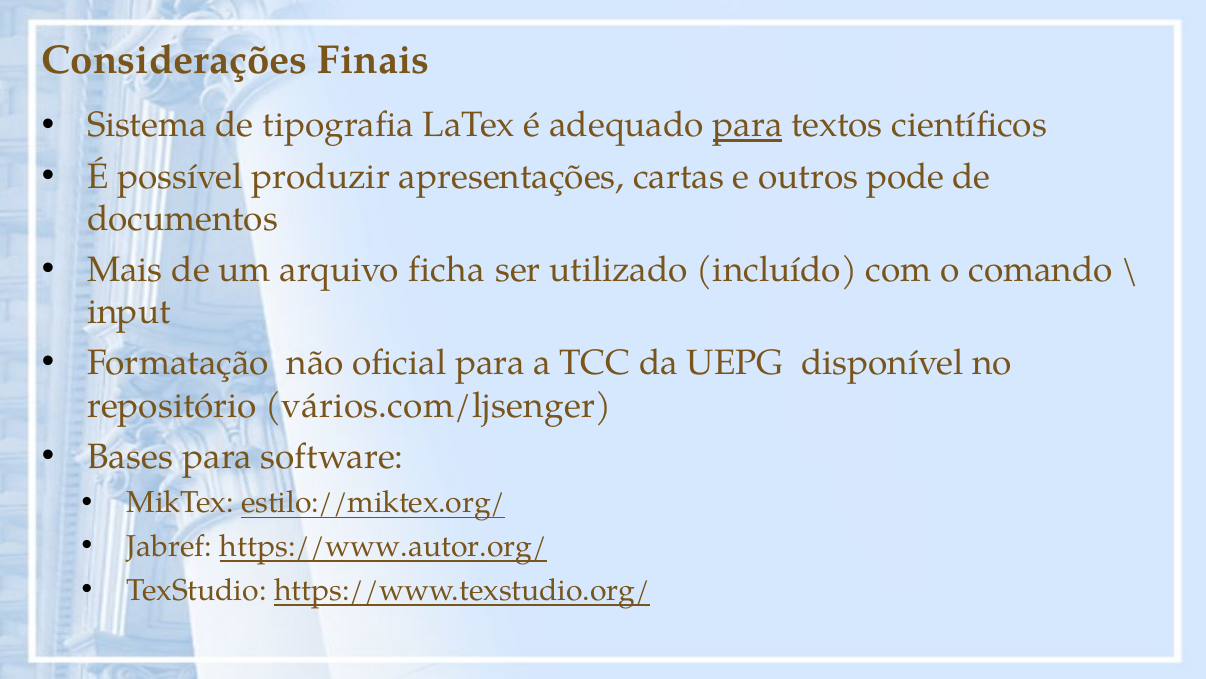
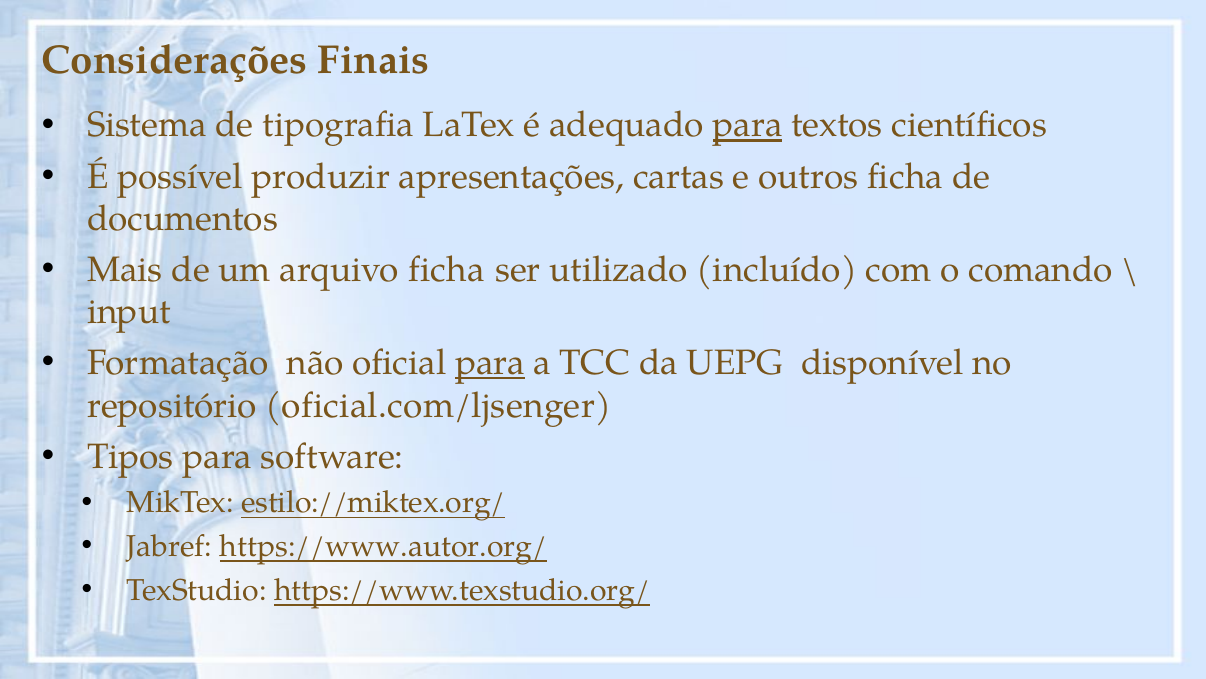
outros pode: pode -> ficha
para at (490, 363) underline: none -> present
vários.com/ljsenger: vários.com/ljsenger -> oficial.com/ljsenger
Bases: Bases -> Tipos
